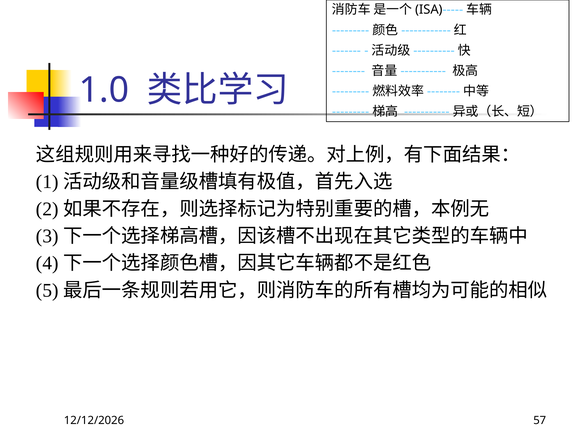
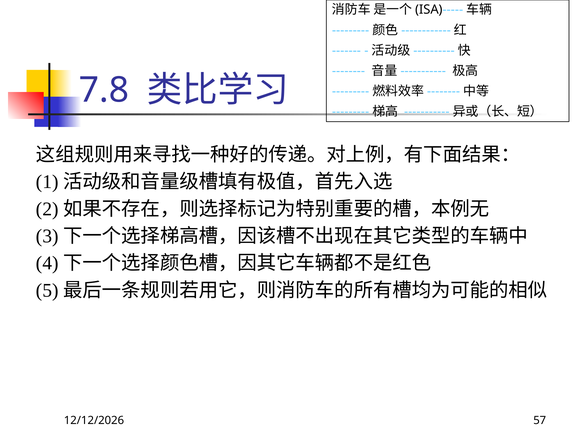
1.0: 1.0 -> 7.8
